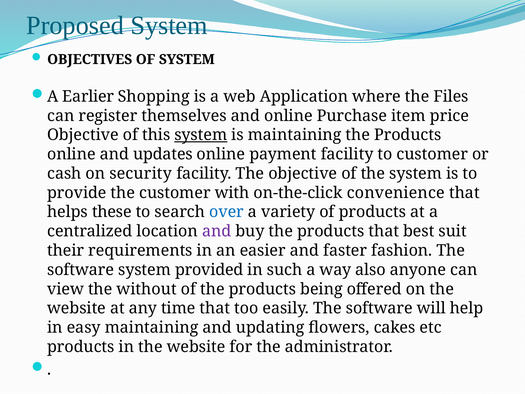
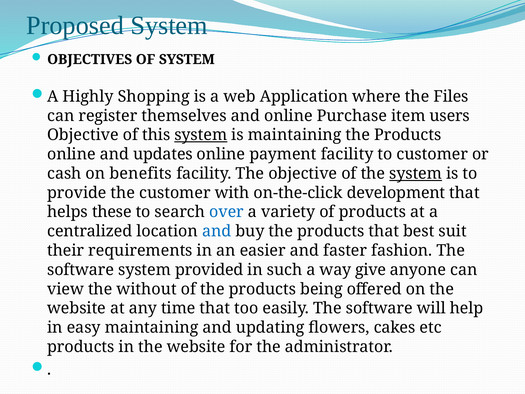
Earlier: Earlier -> Highly
price: price -> users
security: security -> benefits
system at (416, 173) underline: none -> present
convenience: convenience -> development
and at (217, 231) colour: purple -> blue
also: also -> give
